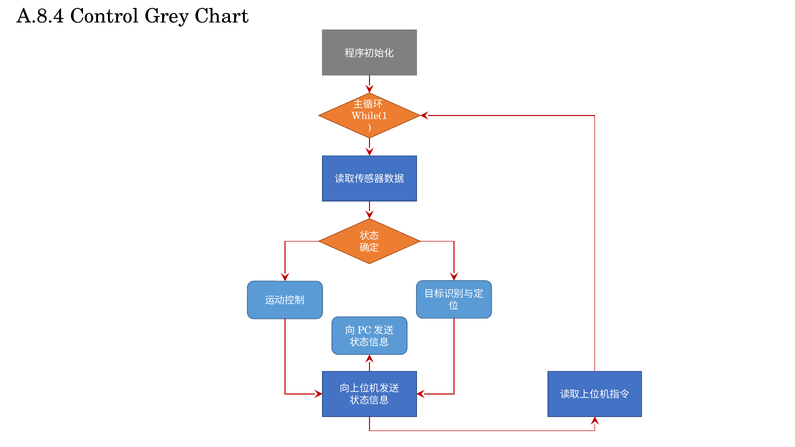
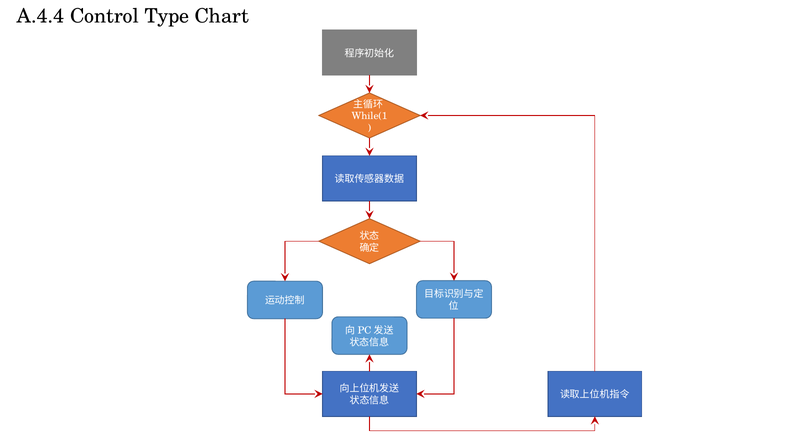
A.8.4: A.8.4 -> A.4.4
Grey: Grey -> Type
